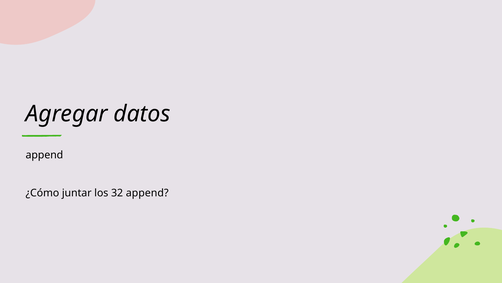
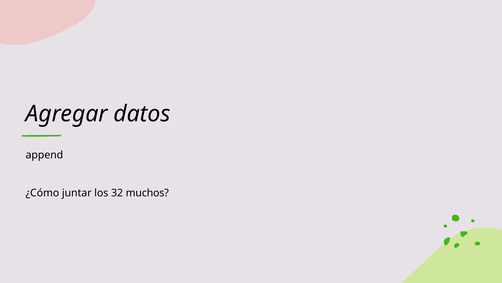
32 append: append -> muchos
